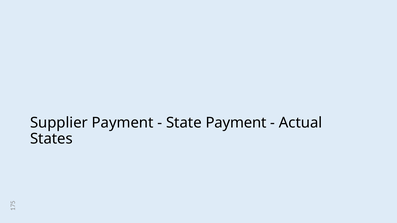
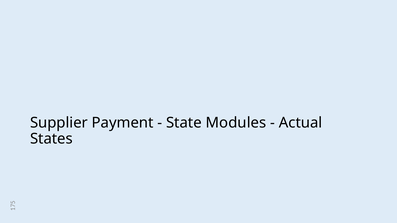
State Payment: Payment -> Modules
